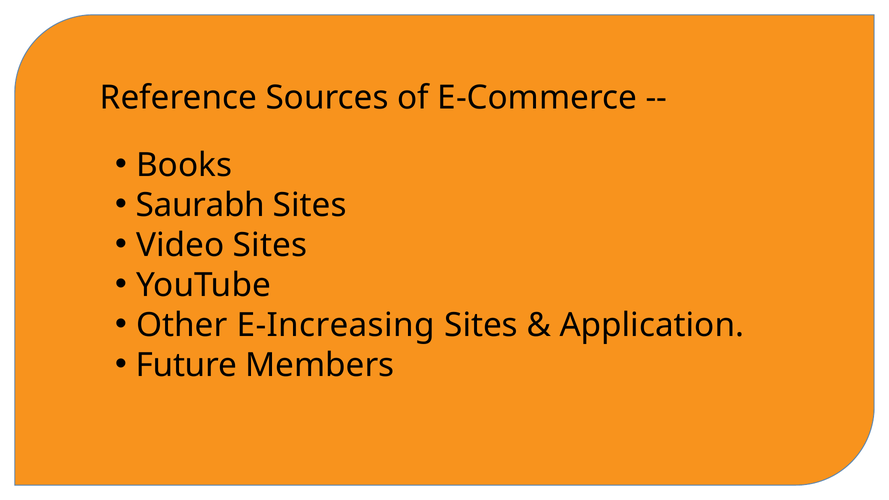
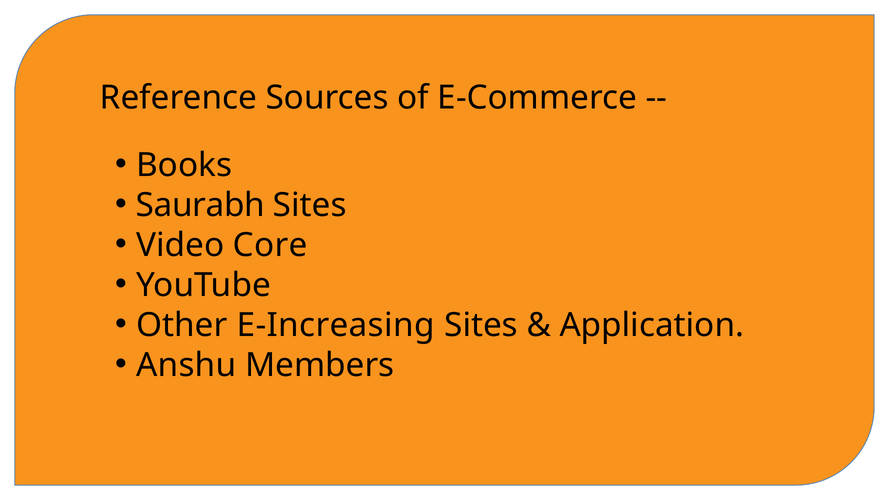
Video Sites: Sites -> Core
Future: Future -> Anshu
